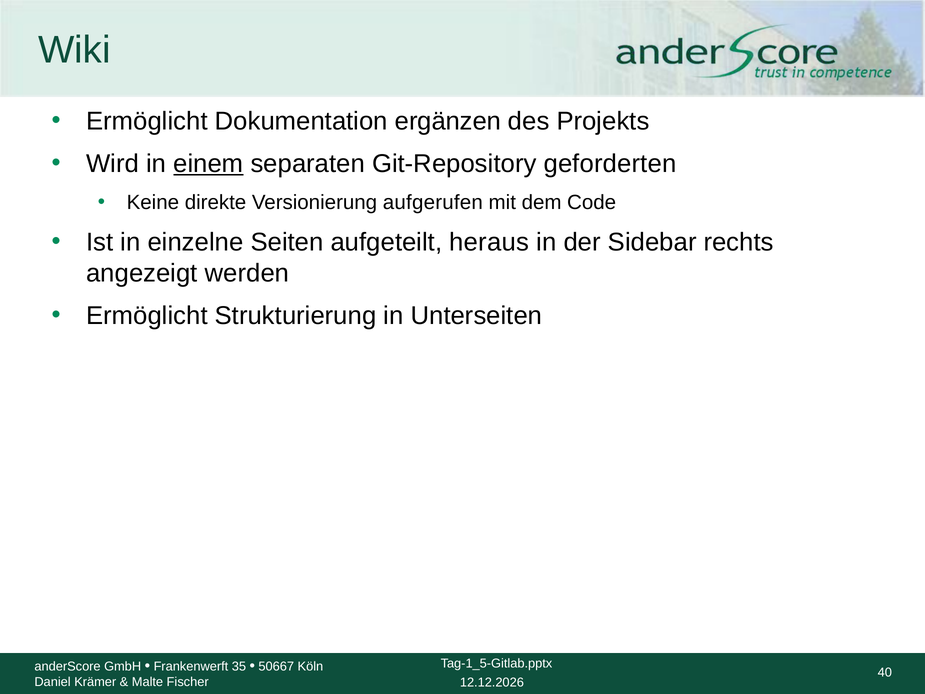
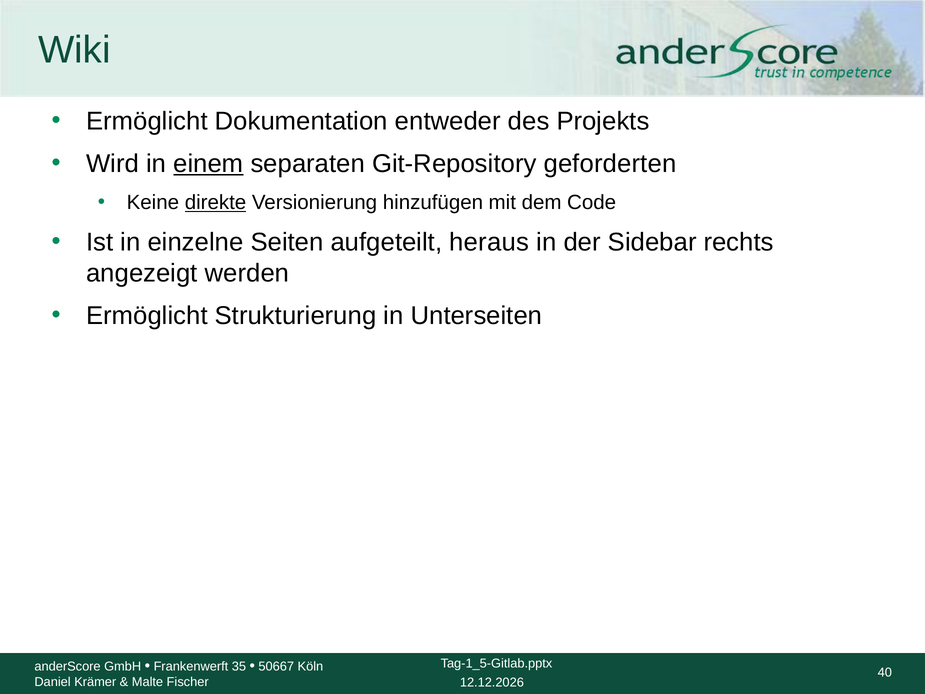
ergänzen: ergänzen -> entweder
direkte underline: none -> present
aufgerufen: aufgerufen -> hinzufügen
